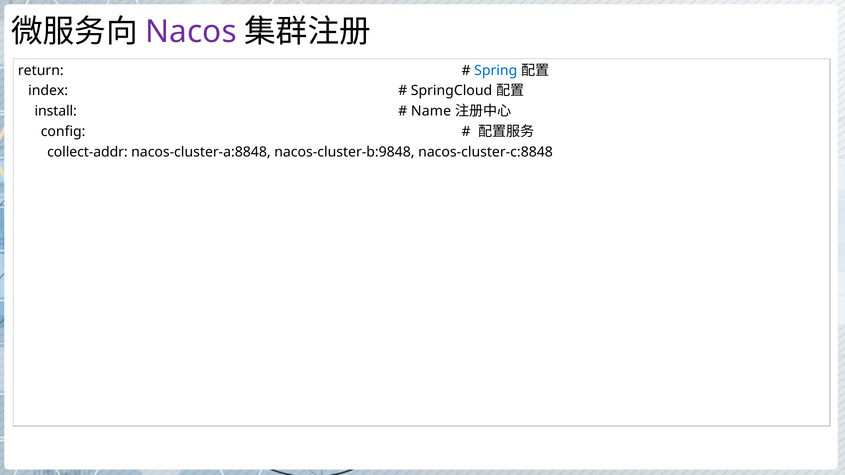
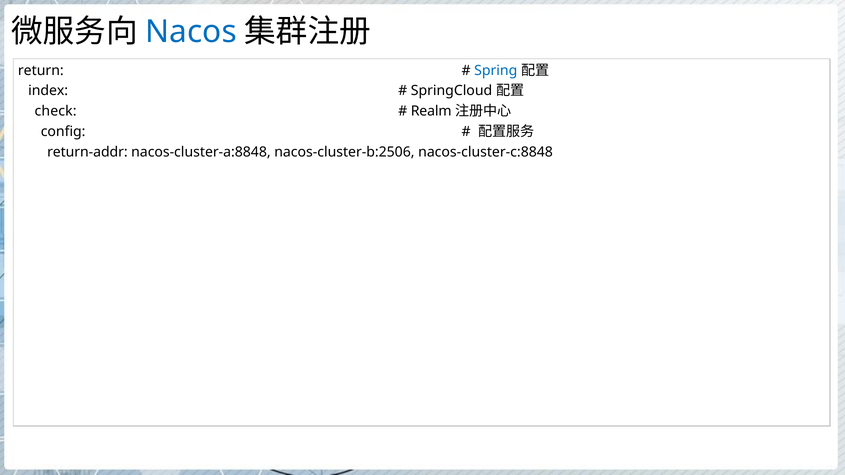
Nacos colour: purple -> blue
install: install -> check
Name: Name -> Realm
collect-addr: collect-addr -> return-addr
nacos-cluster-b:9848: nacos-cluster-b:9848 -> nacos-cluster-b:2506
